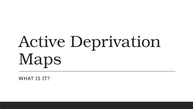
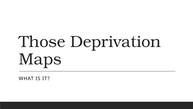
Active: Active -> Those
